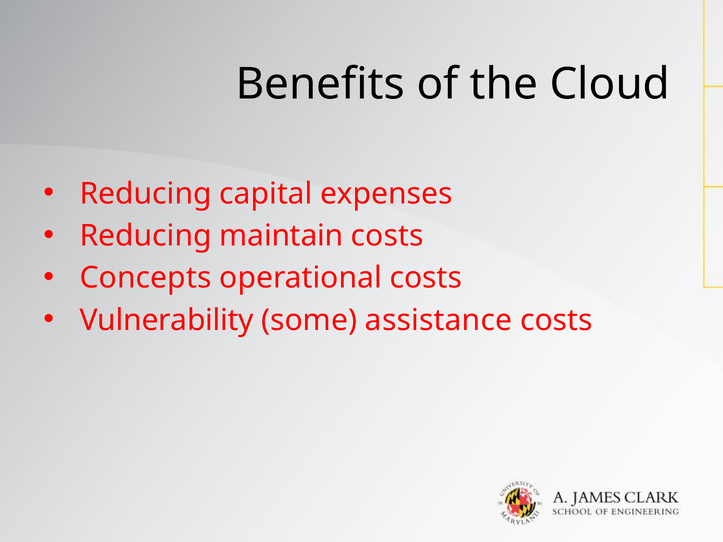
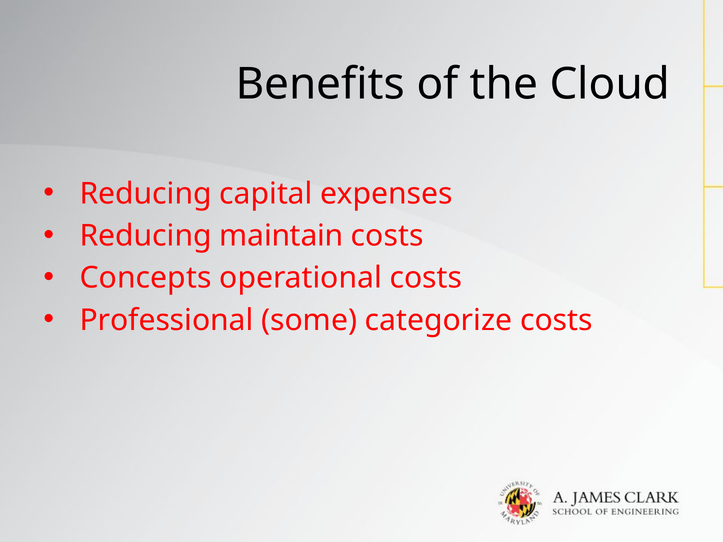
Vulnerability: Vulnerability -> Professional
assistance: assistance -> categorize
